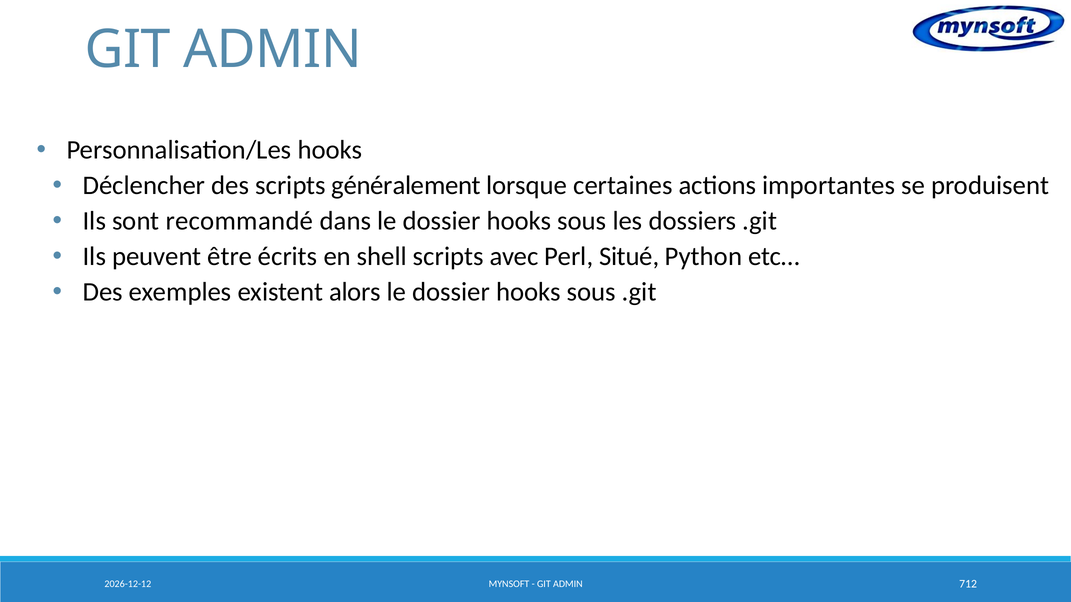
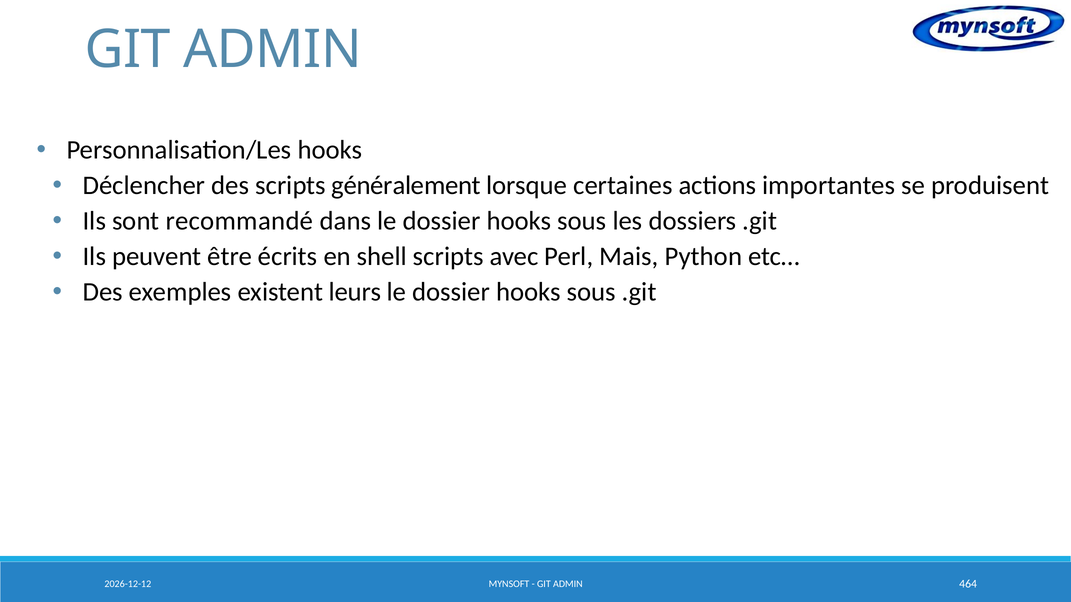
Situé: Situé -> Mais
alors: alors -> leurs
712: 712 -> 464
